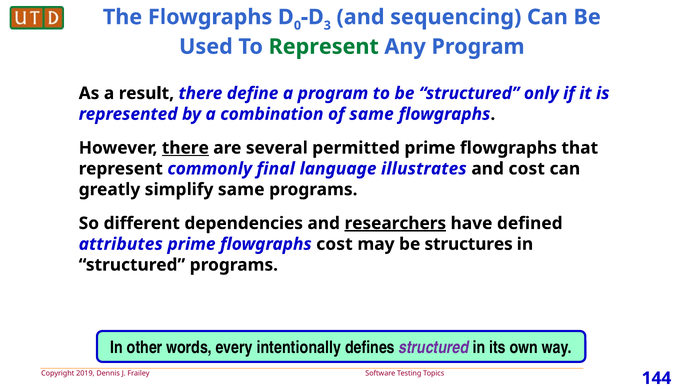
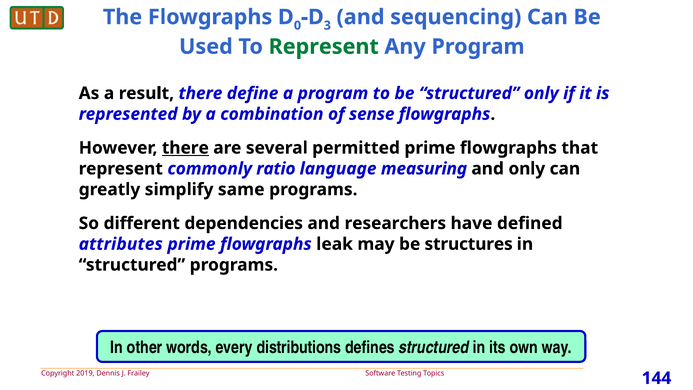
of same: same -> sense
final: final -> ratio
illustrates: illustrates -> measuring
and cost: cost -> only
researchers underline: present -> none
flowgraphs cost: cost -> leak
intentionally: intentionally -> distributions
structured at (434, 347) colour: purple -> black
